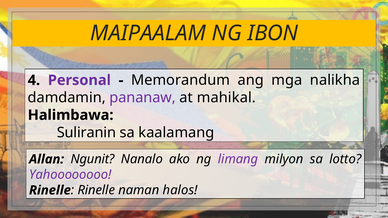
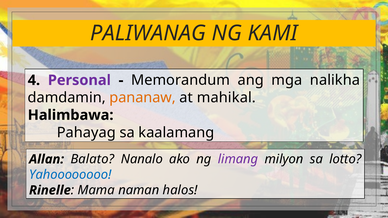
MAIPAALAM: MAIPAALAM -> PALIWANAG
IBON: IBON -> KAMI
pananaw colour: purple -> orange
Suliranin: Suliranin -> Pahayag
Ngunit: Ngunit -> Balato
Yahoooooooo colour: purple -> blue
Rinelle at (96, 190): Rinelle -> Mama
